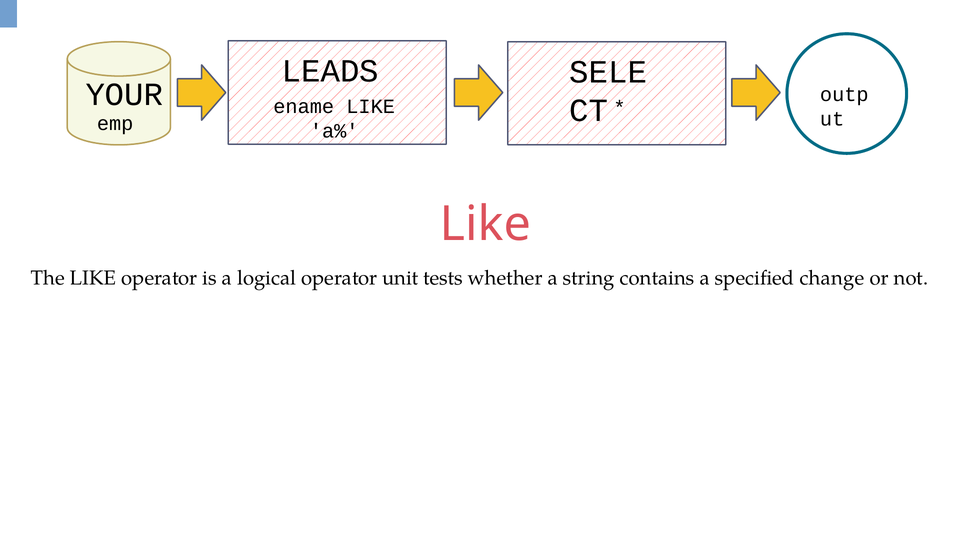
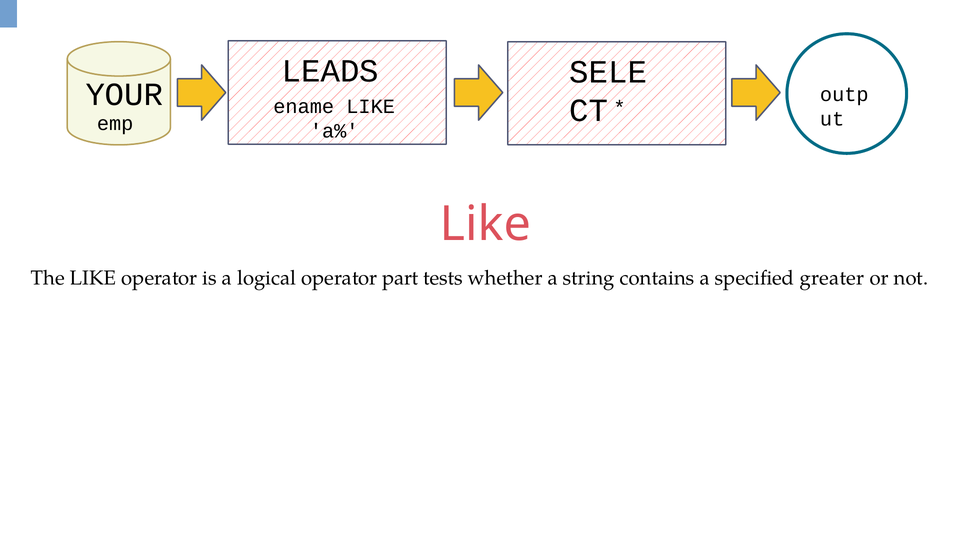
unit: unit -> part
change: change -> greater
